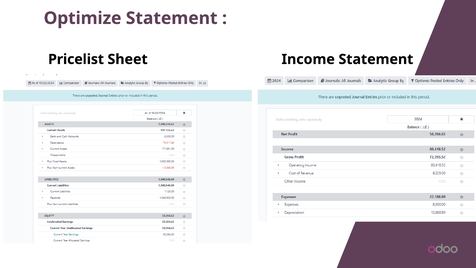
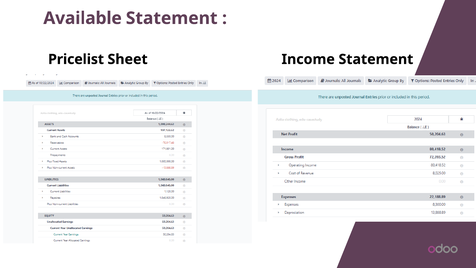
Optimize: Optimize -> Available
